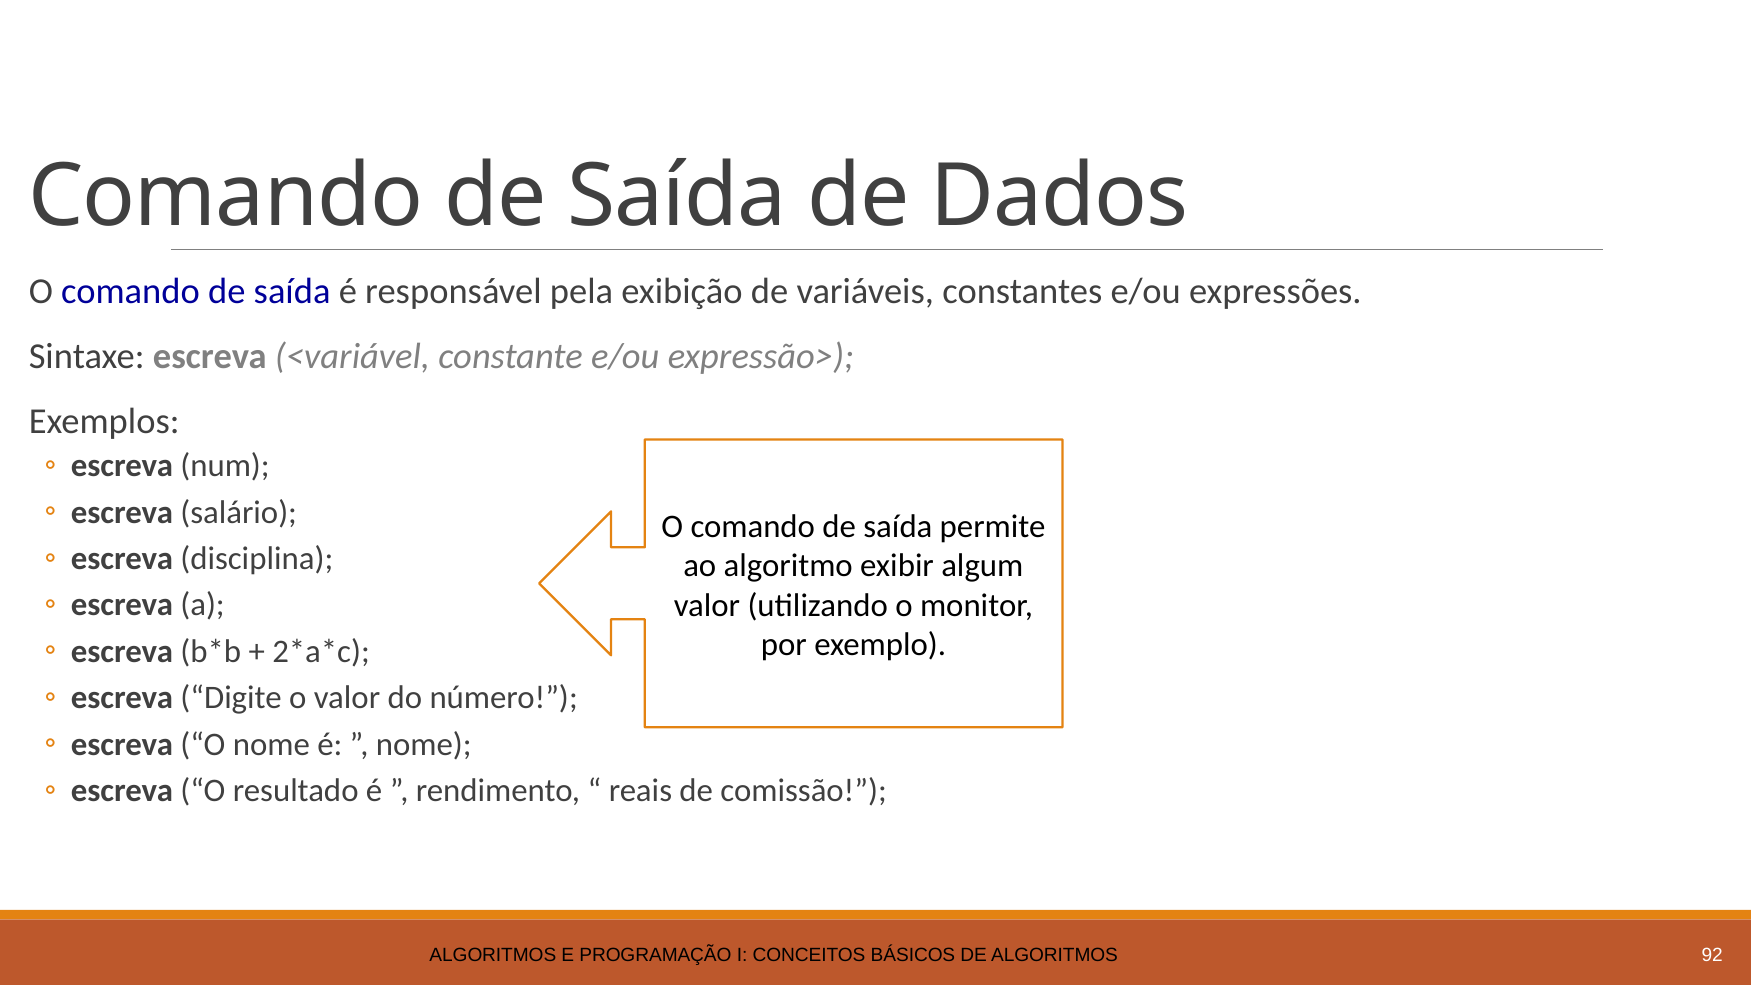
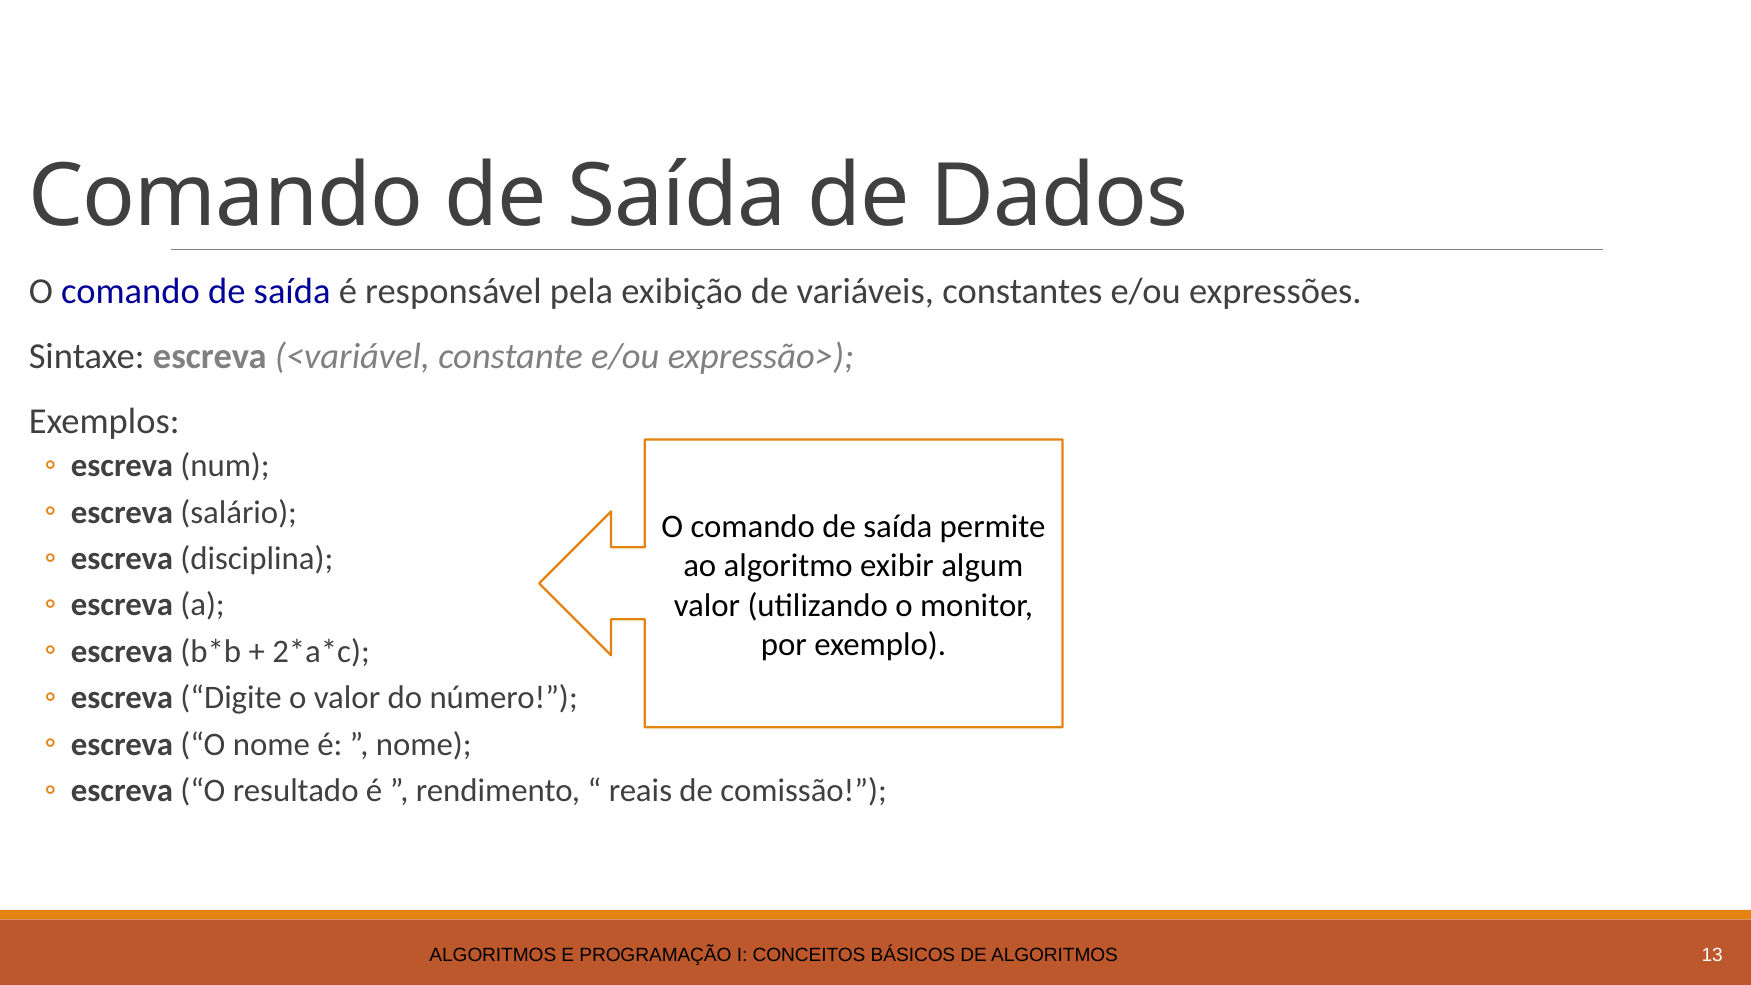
92: 92 -> 13
